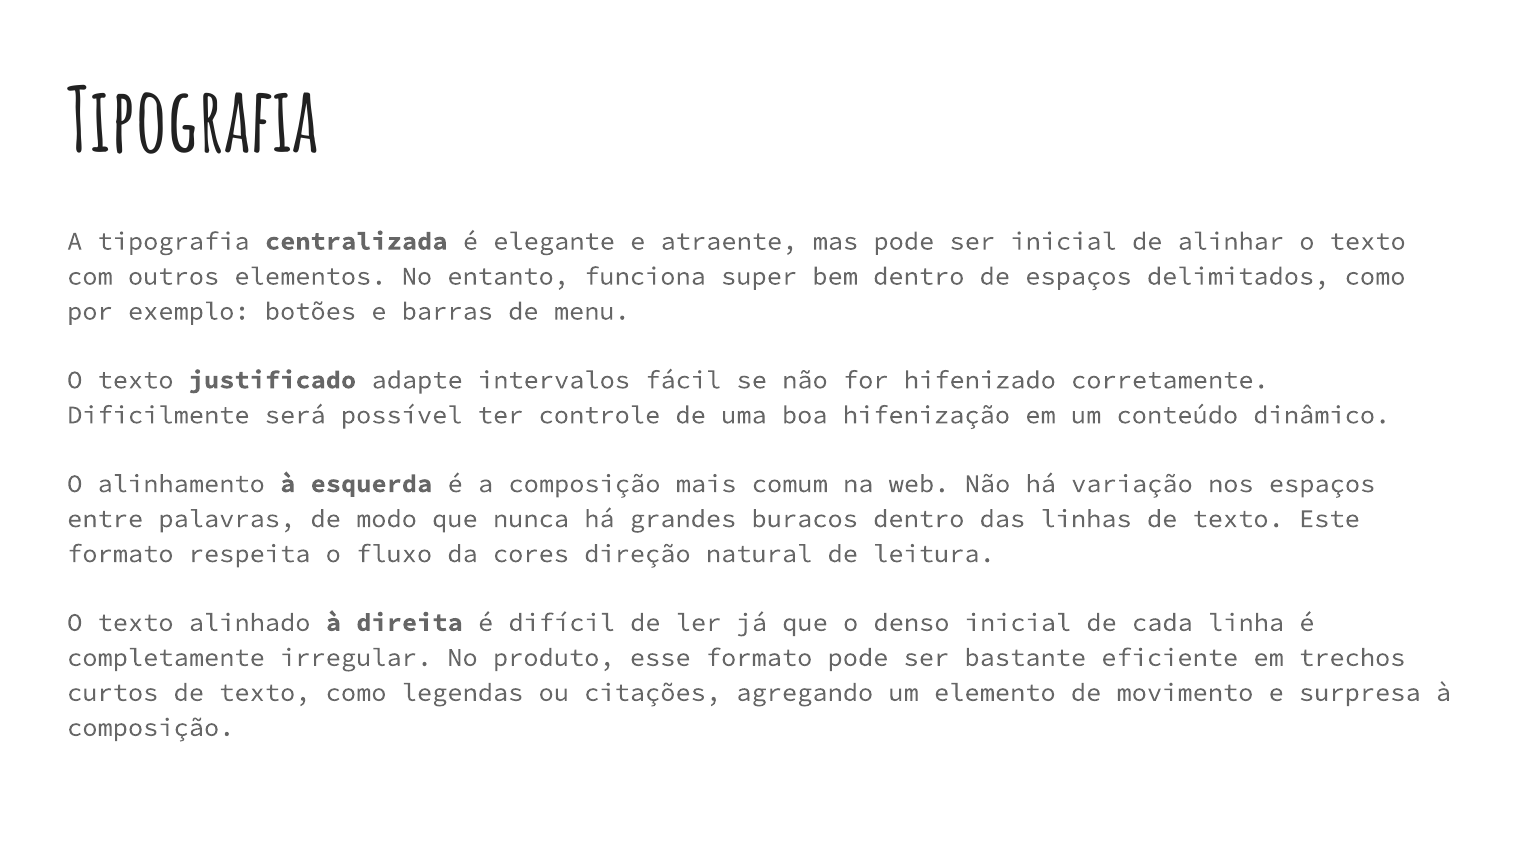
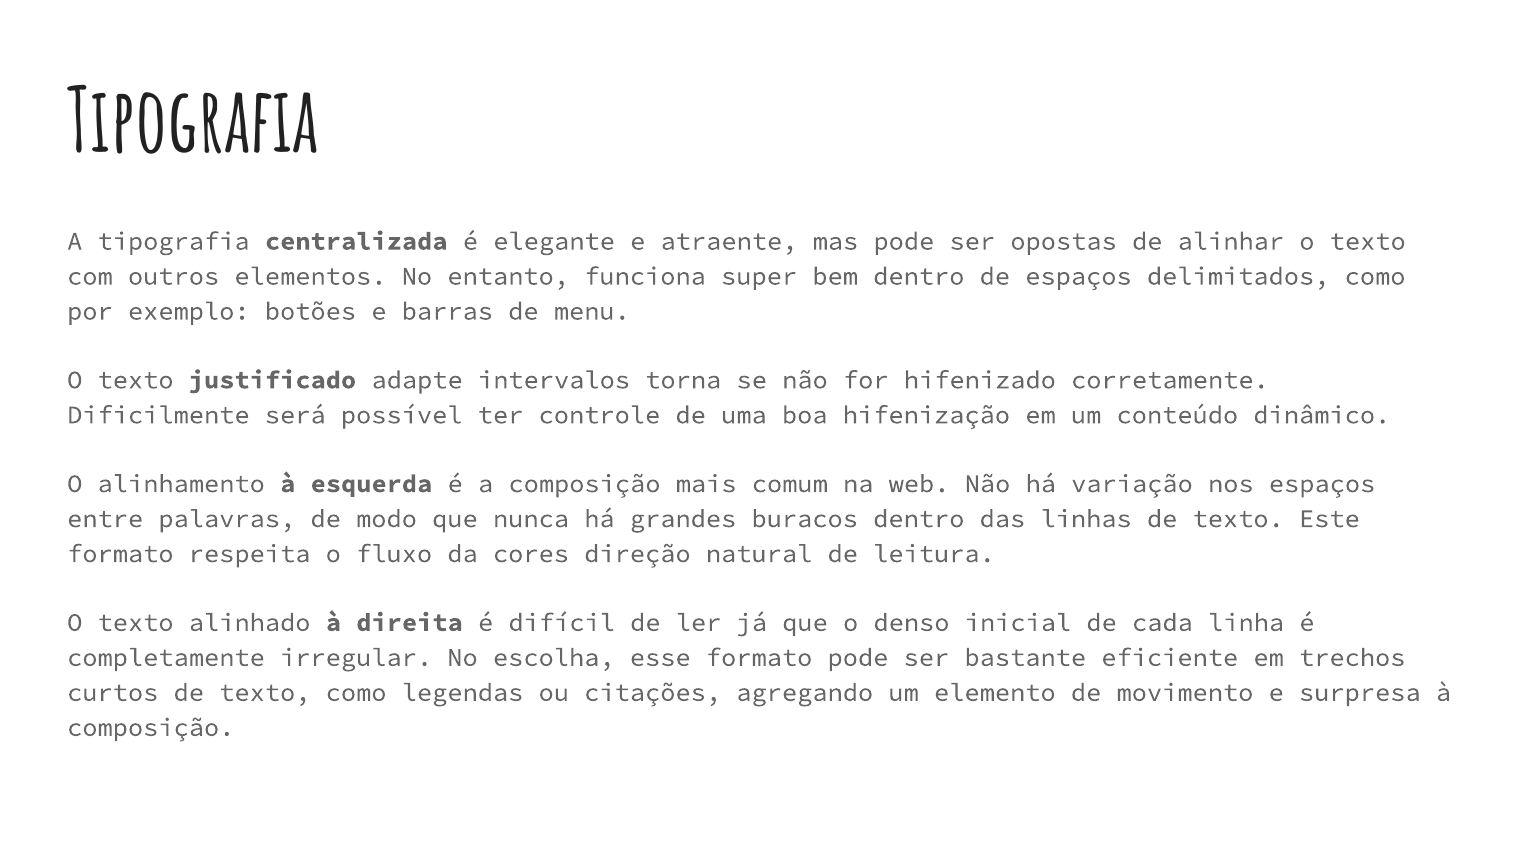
ser inicial: inicial -> opostas
fácil: fácil -> torna
produto: produto -> escolha
